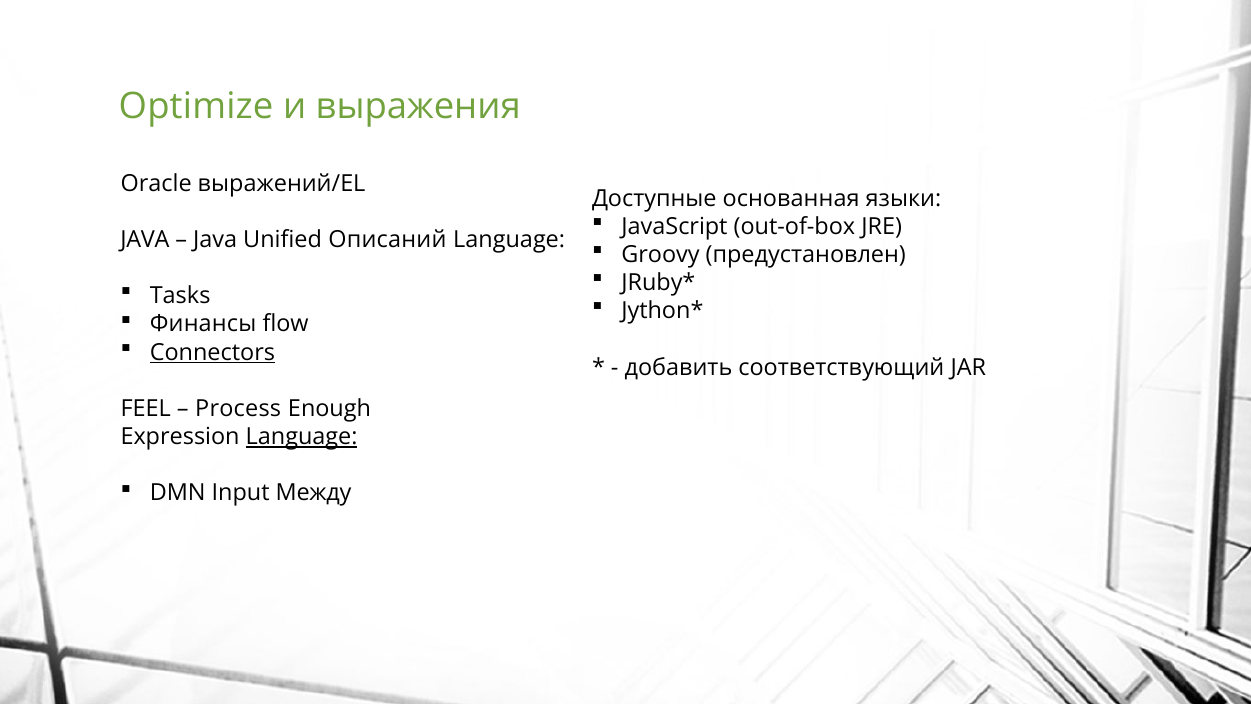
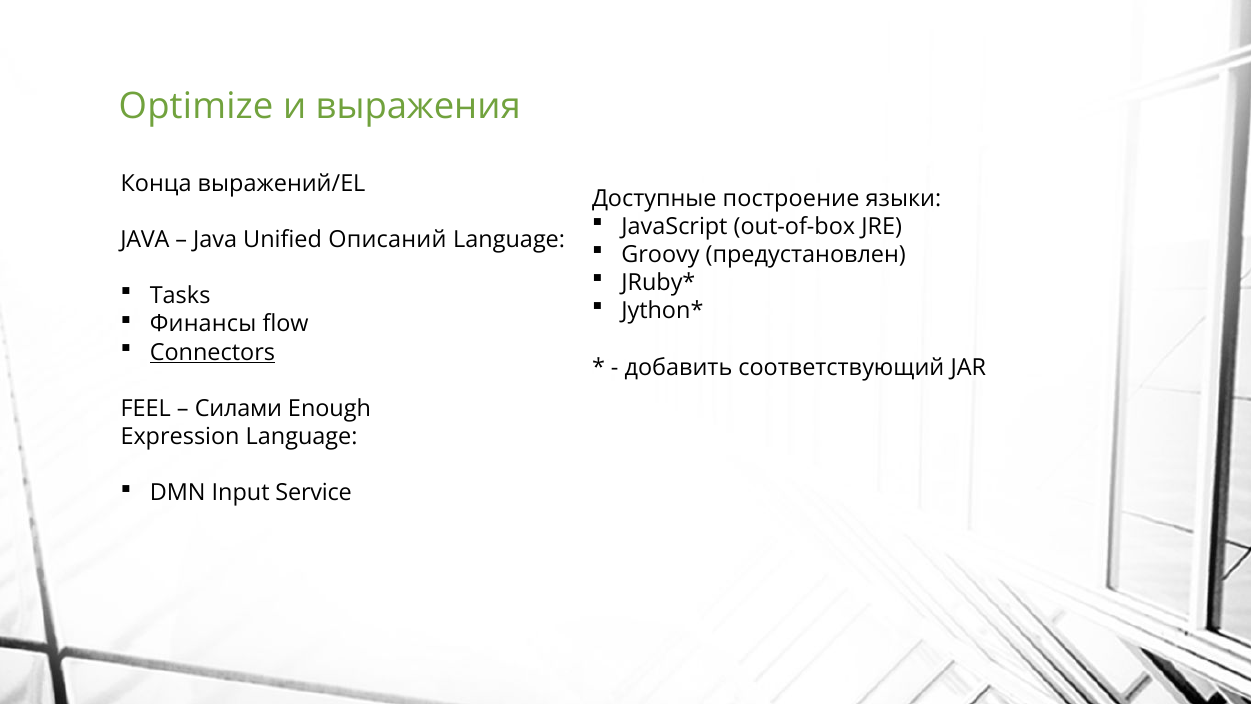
Oracle: Oracle -> Конца
основанная: основанная -> построение
Process: Process -> Силами
Language at (302, 437) underline: present -> none
Между: Между -> Service
